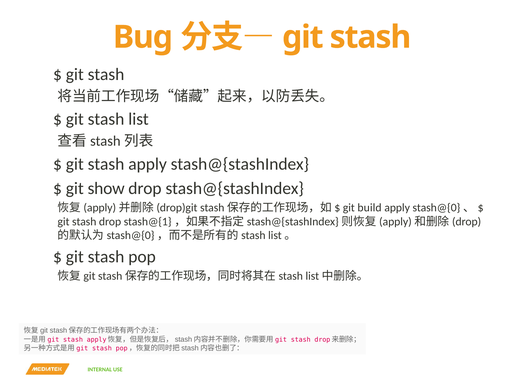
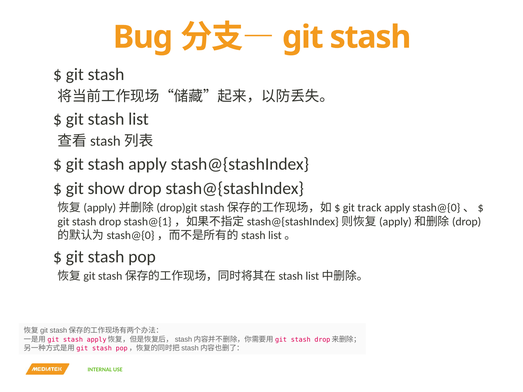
build: build -> track
